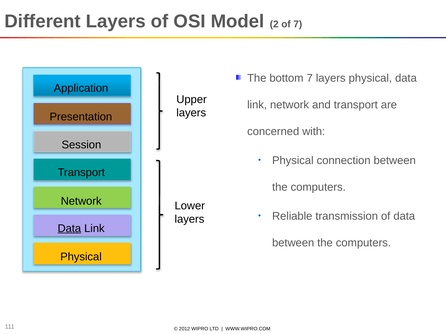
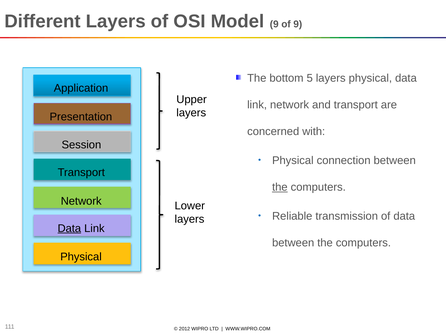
Model 2: 2 -> 9
of 7: 7 -> 9
bottom 7: 7 -> 5
the at (280, 188) underline: none -> present
